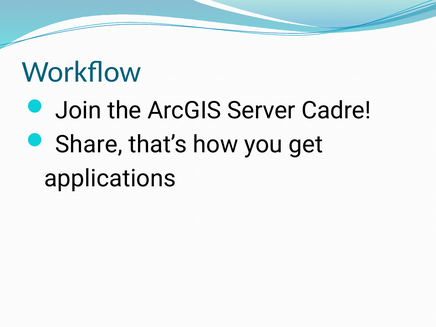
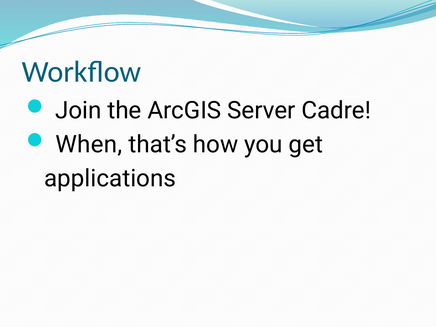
Share: Share -> When
